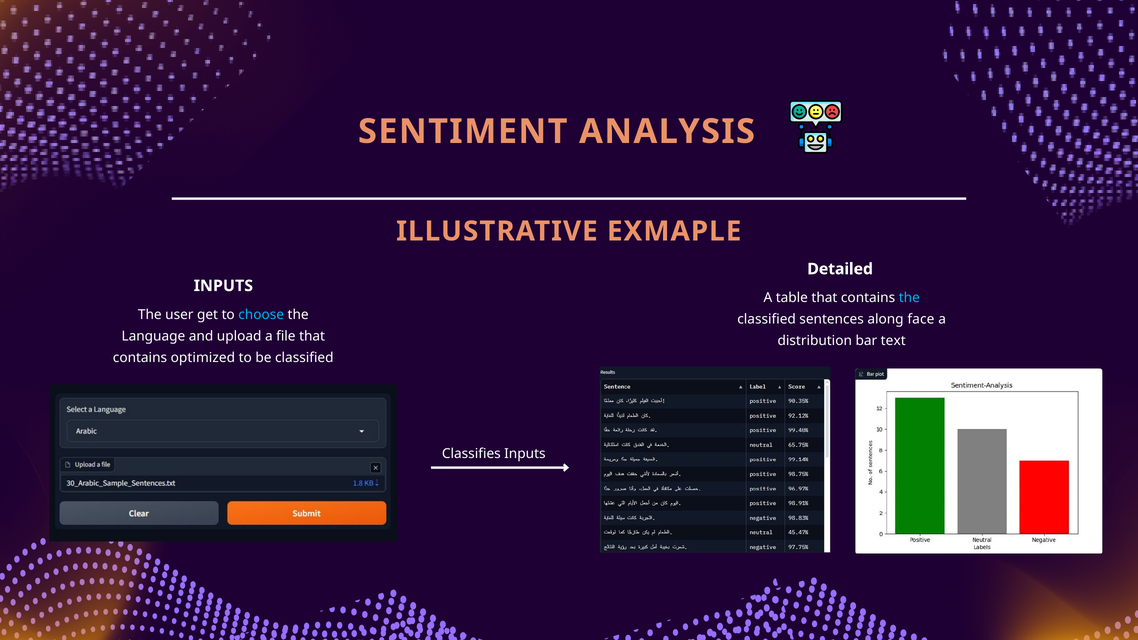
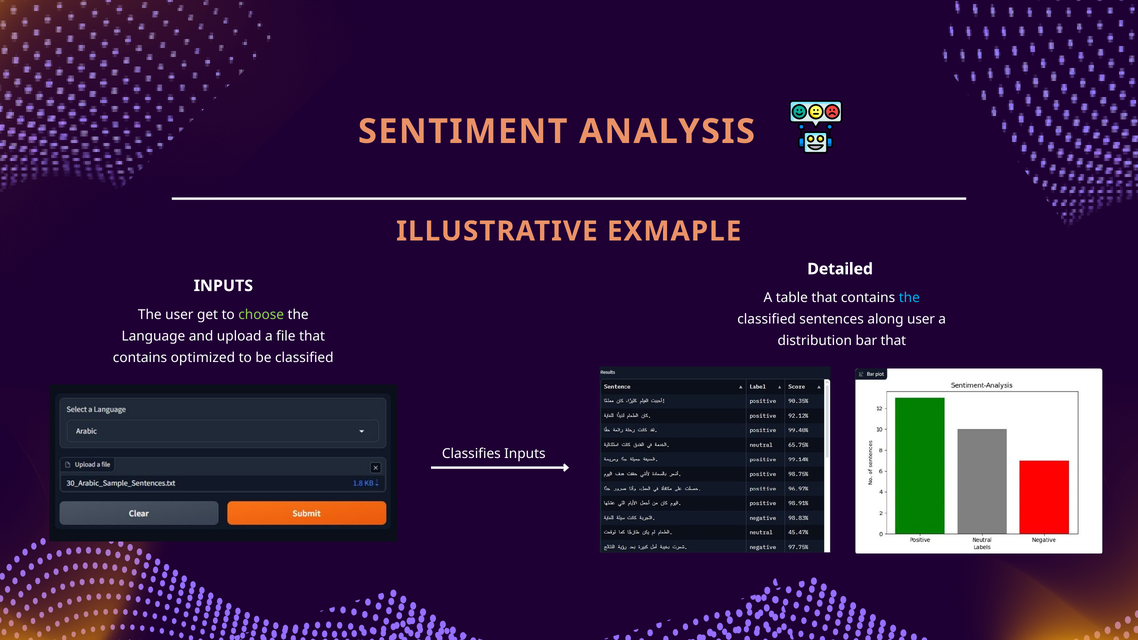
choose colour: light blue -> light green
along face: face -> user
bar text: text -> that
